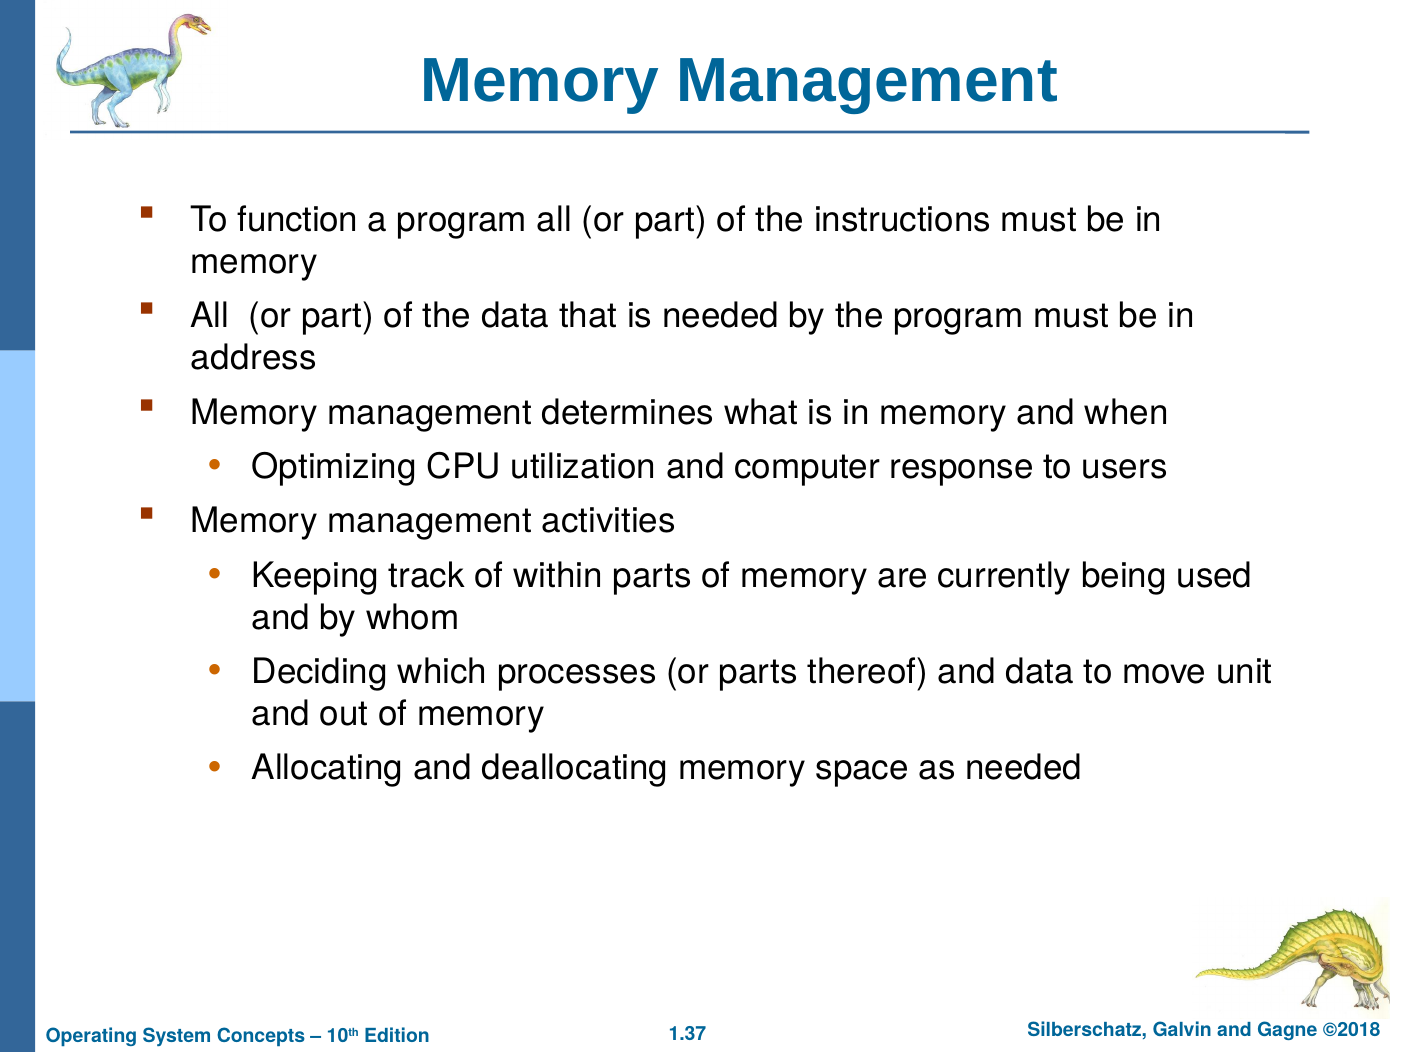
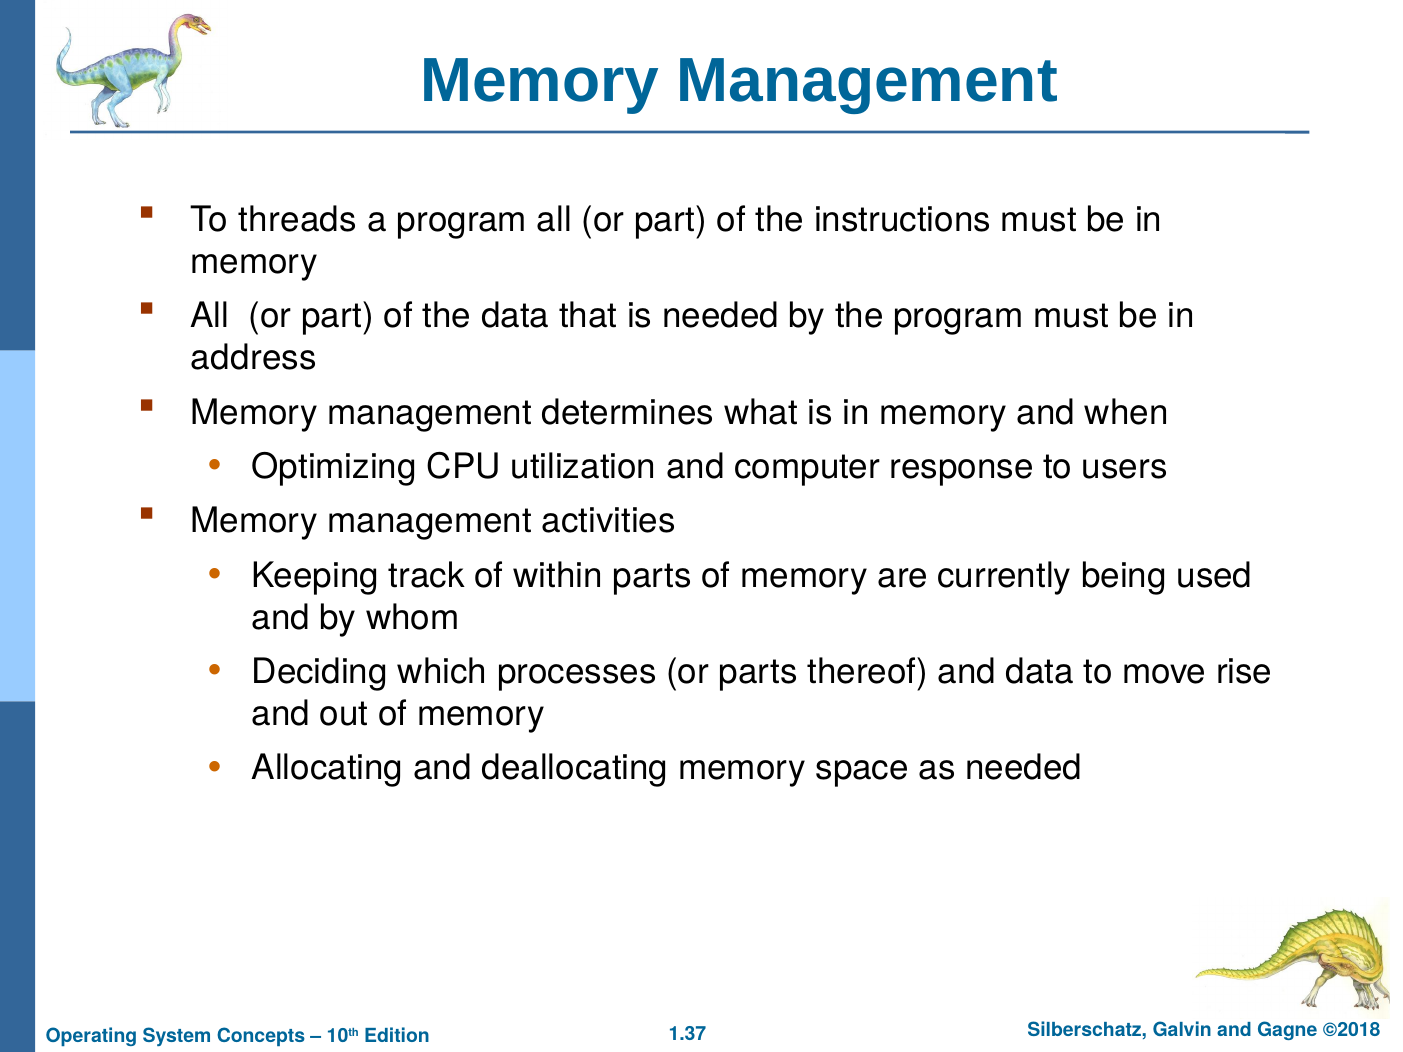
function: function -> threads
unit: unit -> rise
